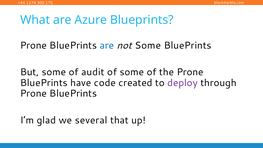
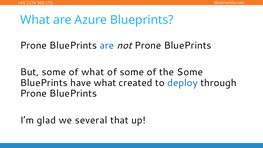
not Some: Some -> Prone
of audit: audit -> what
the Prone: Prone -> Some
have code: code -> what
deploy colour: purple -> blue
